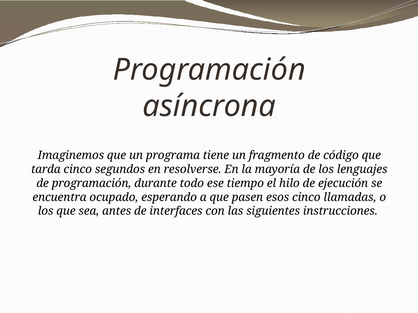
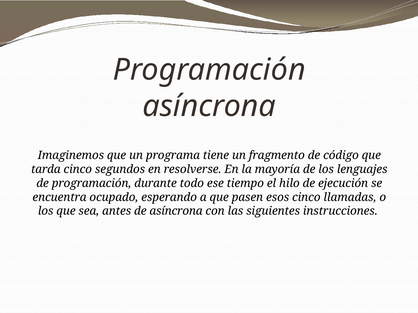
de interfaces: interfaces -> asíncrona
